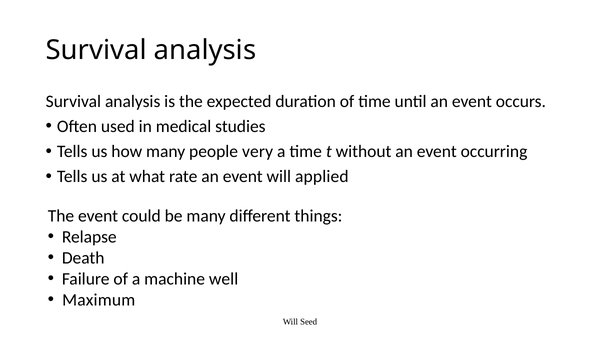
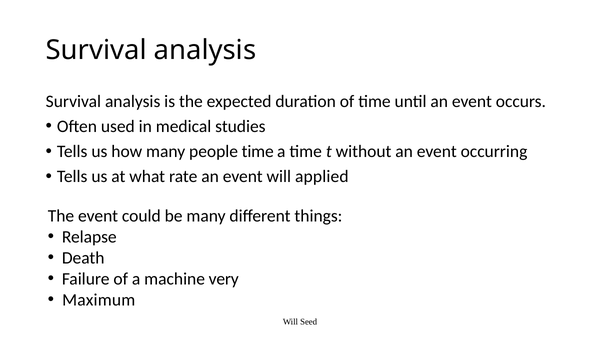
people very: very -> time
well: well -> very
